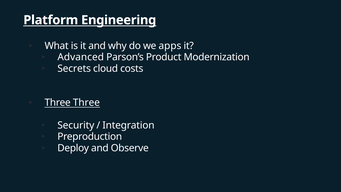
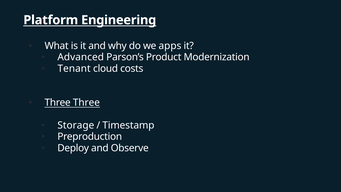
Secrets: Secrets -> Tenant
Security: Security -> Storage
Integration: Integration -> Timestamp
